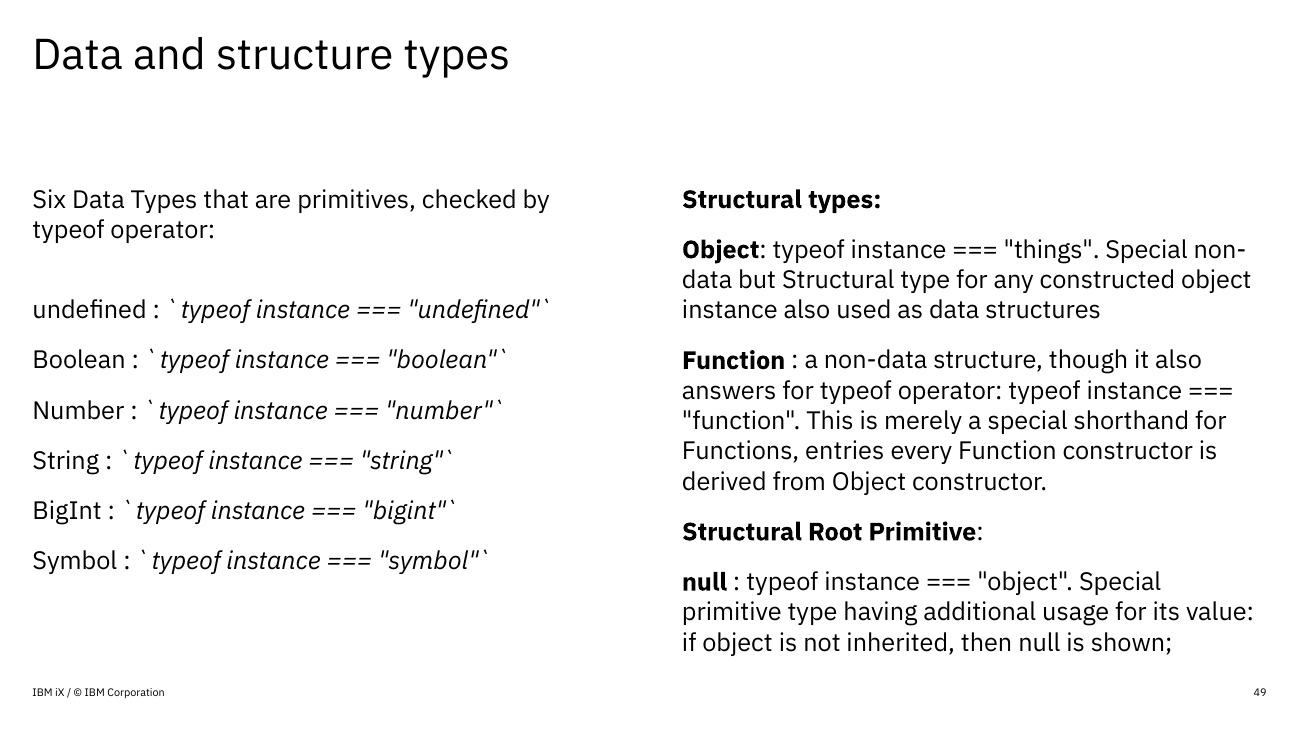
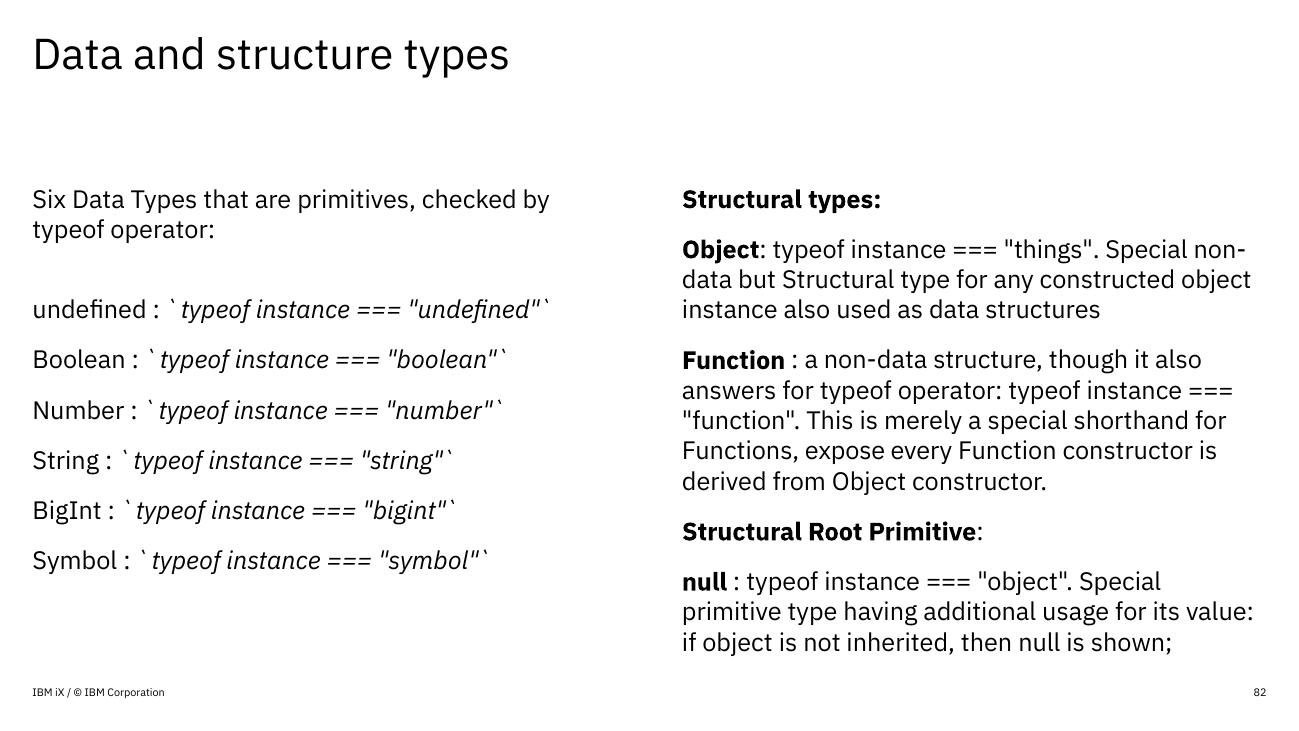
entries: entries -> expose
49: 49 -> 82
